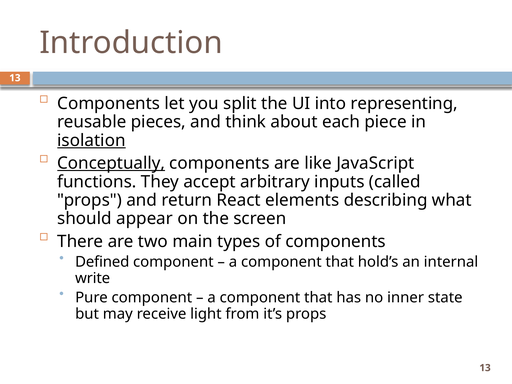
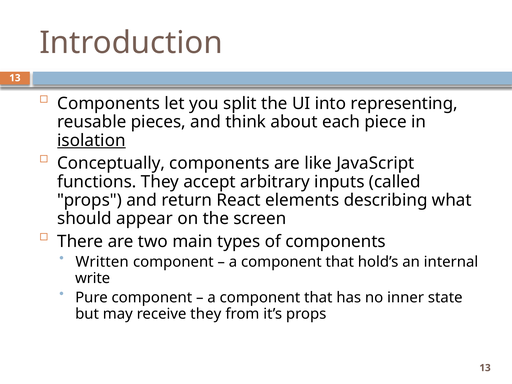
Conceptually underline: present -> none
Defined: Defined -> Written
receive light: light -> they
